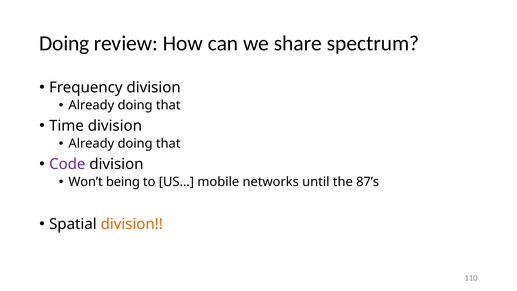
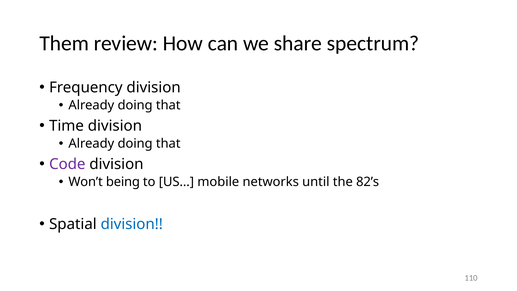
Doing at (64, 43): Doing -> Them
87’s: 87’s -> 82’s
division at (132, 224) colour: orange -> blue
